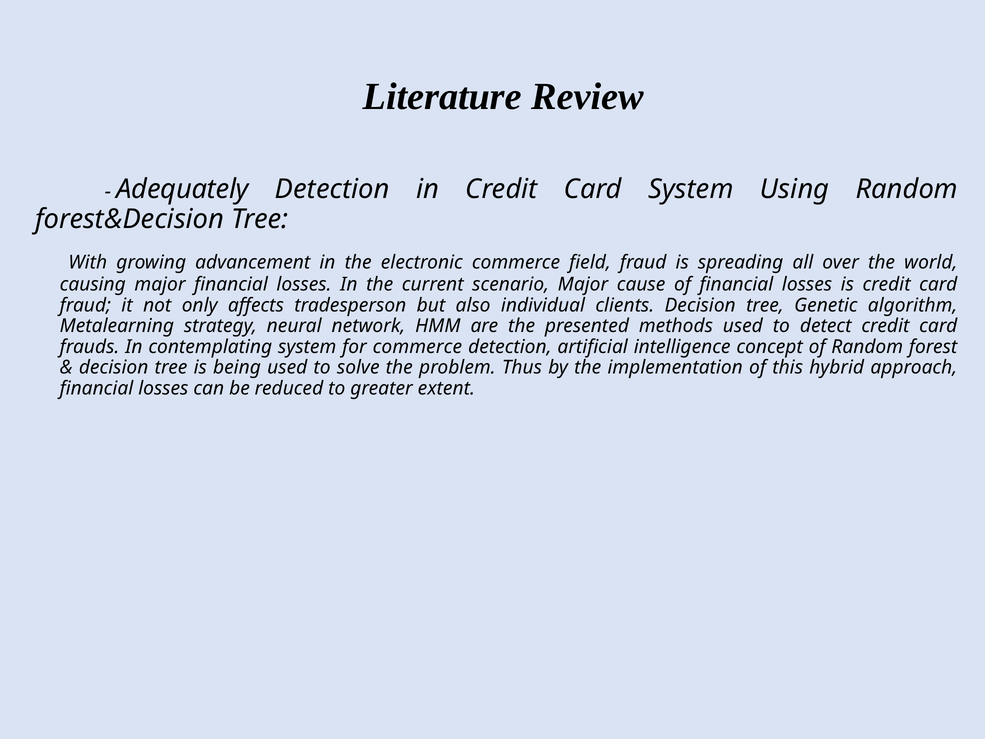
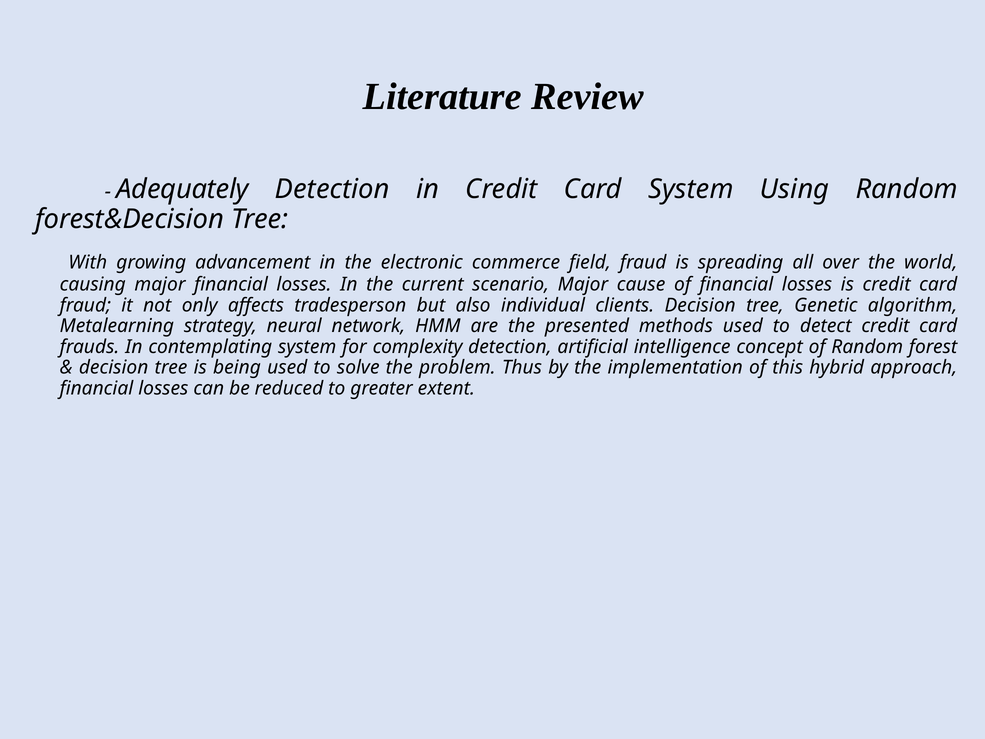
for commerce: commerce -> complexity
